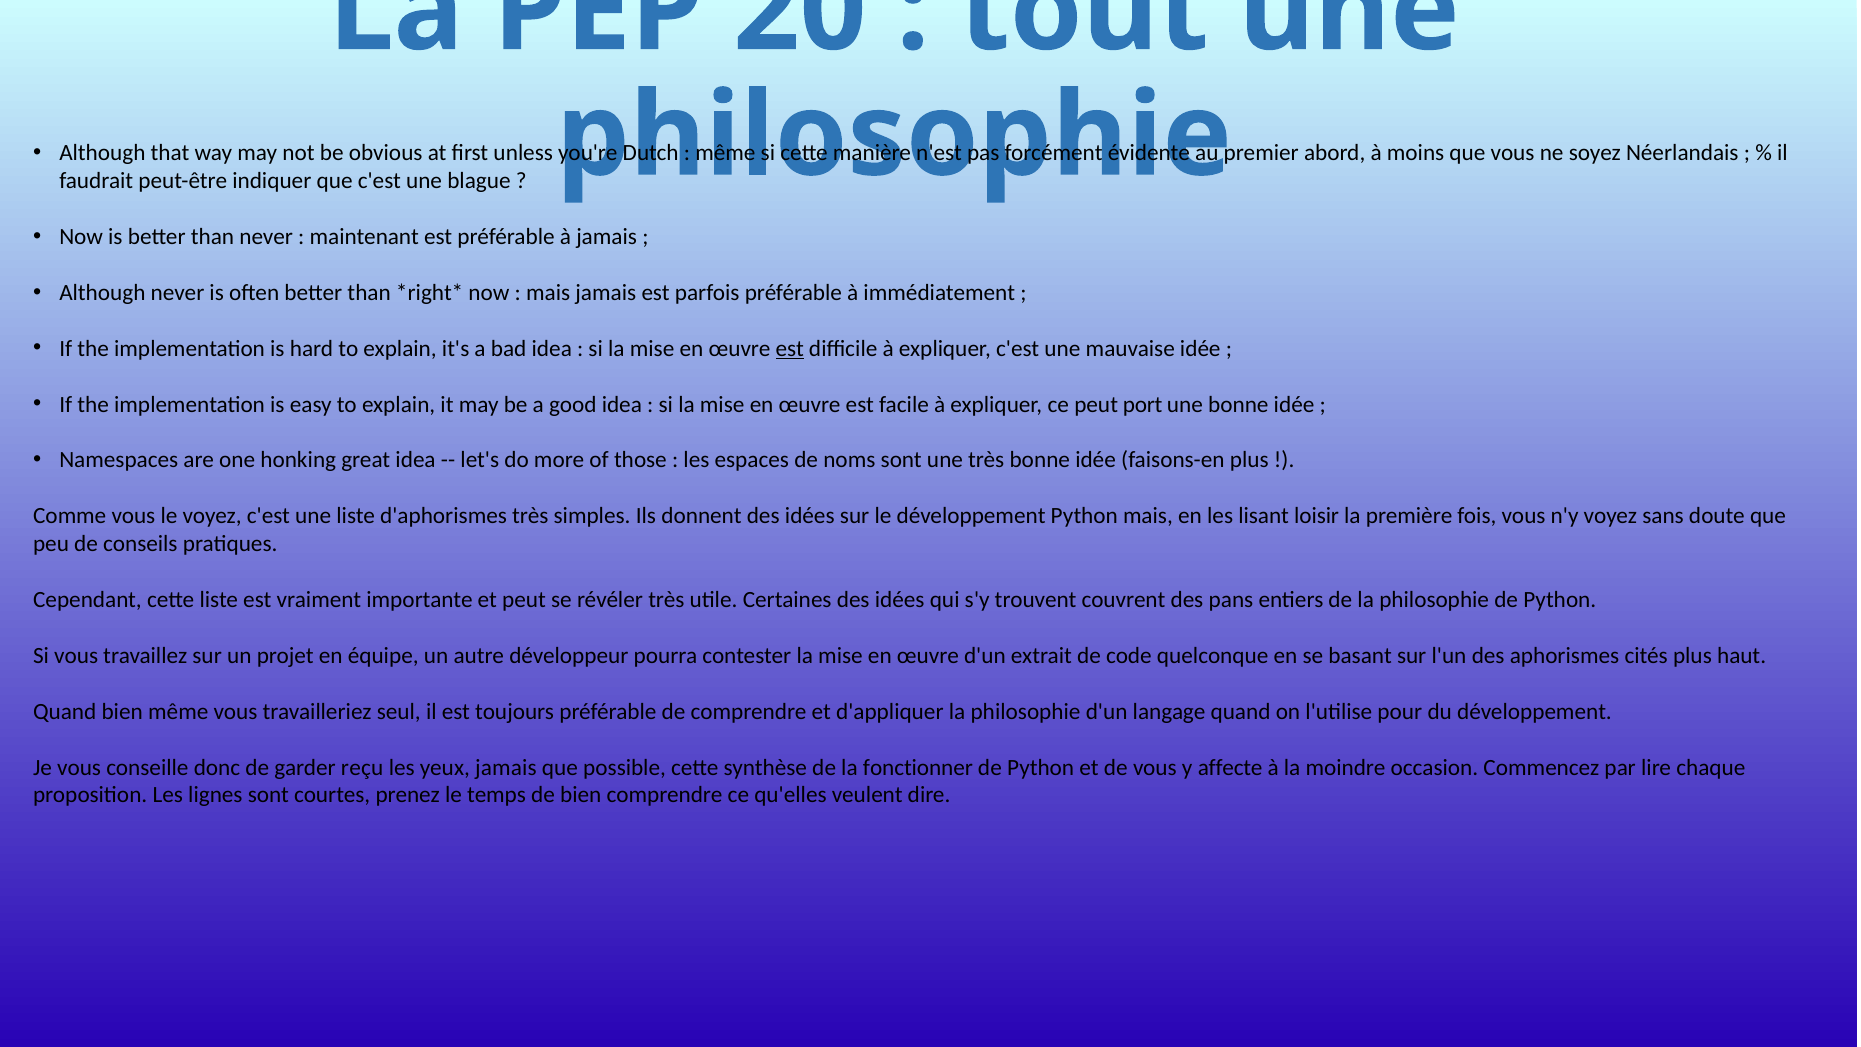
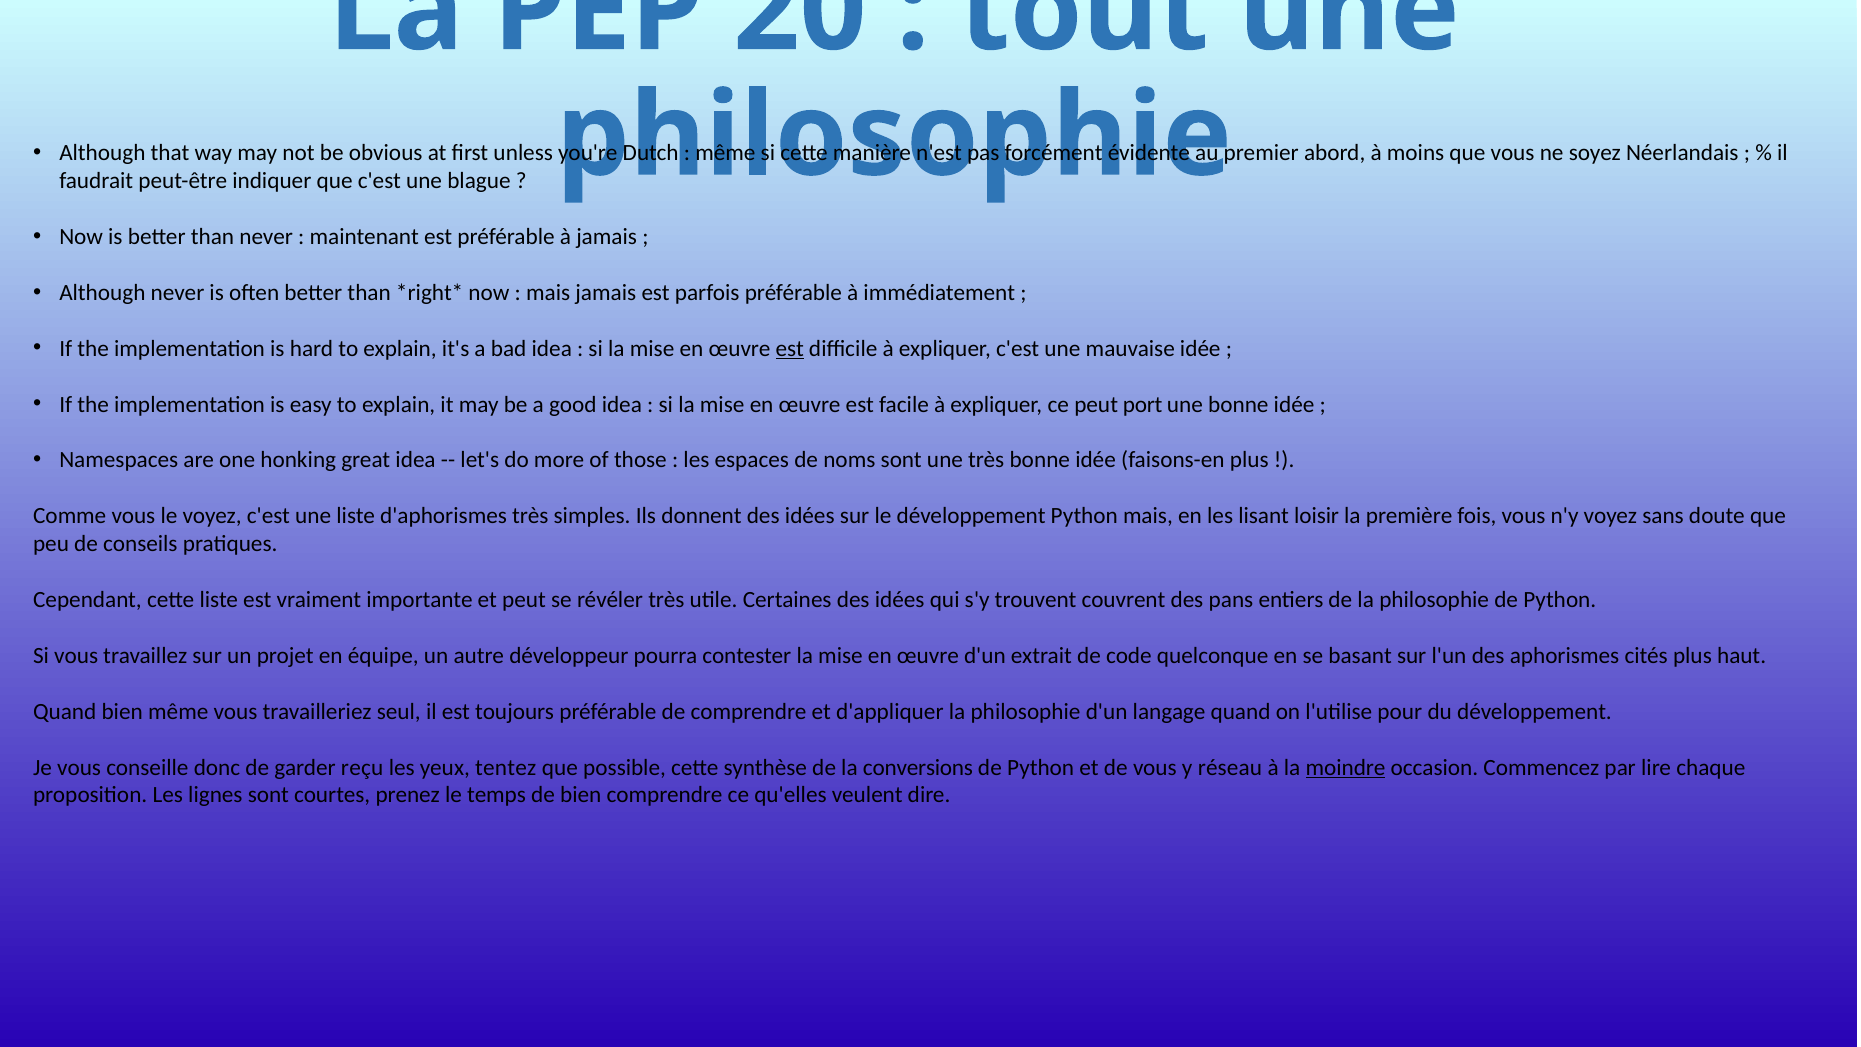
yeux jamais: jamais -> tentez
fonctionner: fonctionner -> conversions
affecte: affecte -> réseau
moindre underline: none -> present
